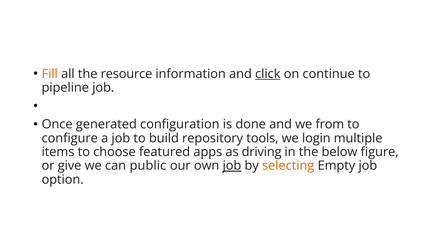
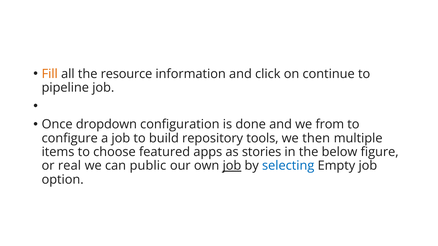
click underline: present -> none
generated: generated -> dropdown
login: login -> then
driving: driving -> stories
give: give -> real
selecting colour: orange -> blue
